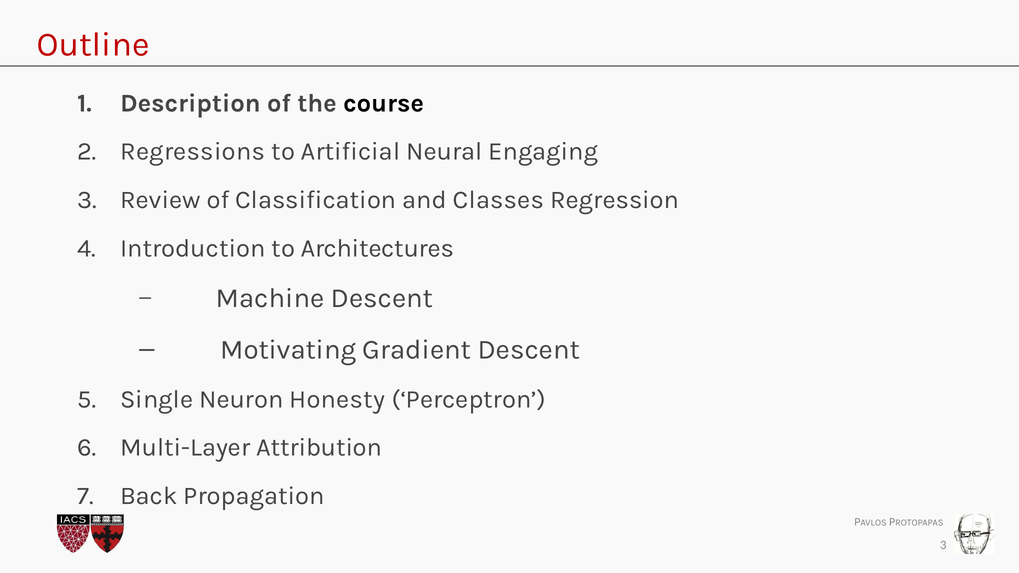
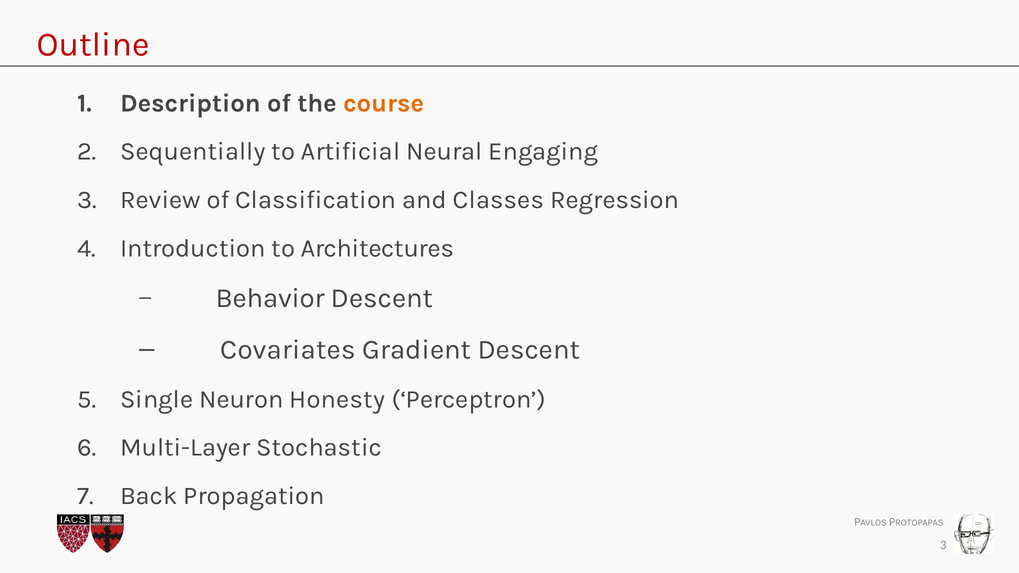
course colour: black -> orange
Regressions: Regressions -> Sequentially
Machine: Machine -> Behavior
Motivating: Motivating -> Covariates
Attribution: Attribution -> Stochastic
